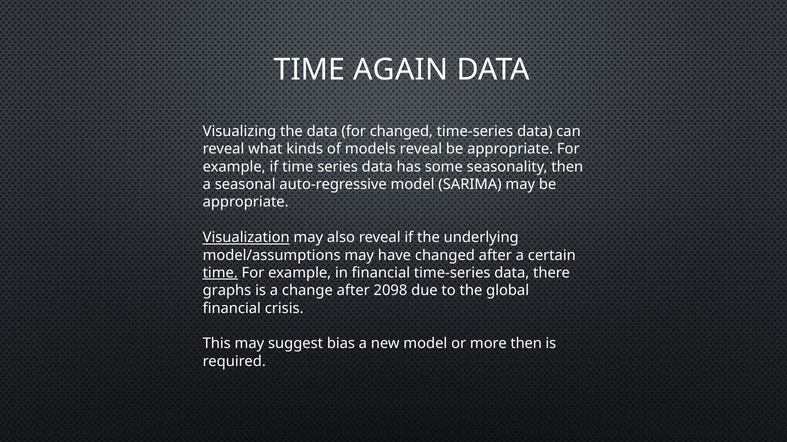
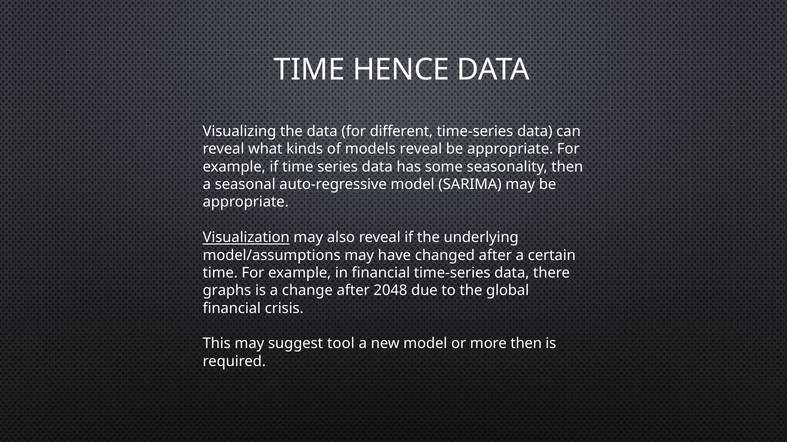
AGAIN: AGAIN -> HENCE
for changed: changed -> different
time at (220, 273) underline: present -> none
2098: 2098 -> 2048
bias: bias -> tool
